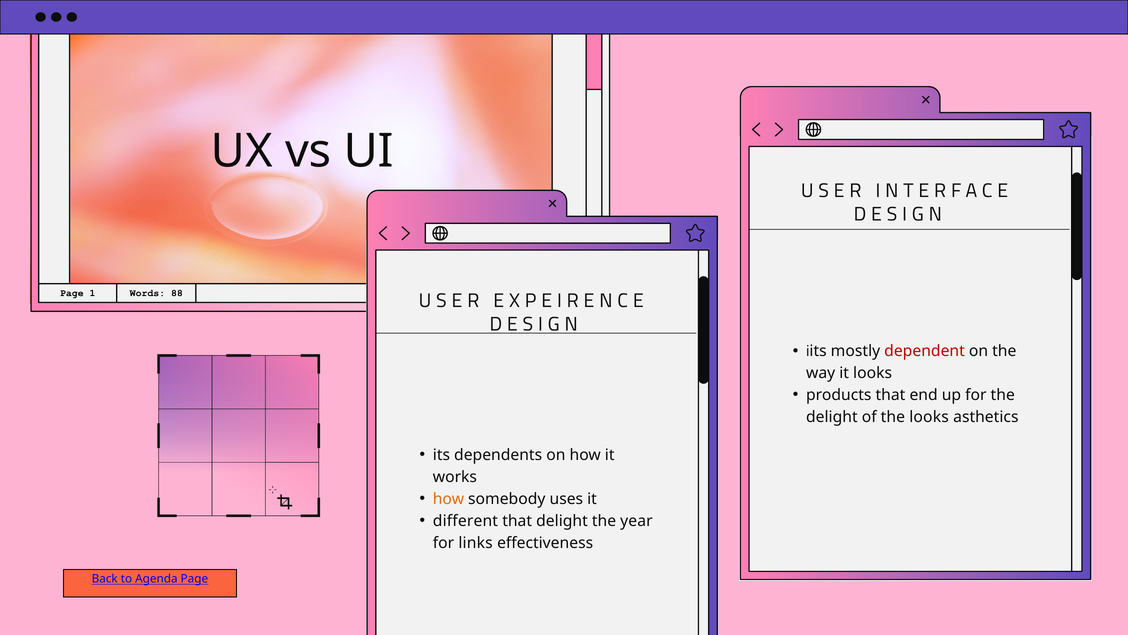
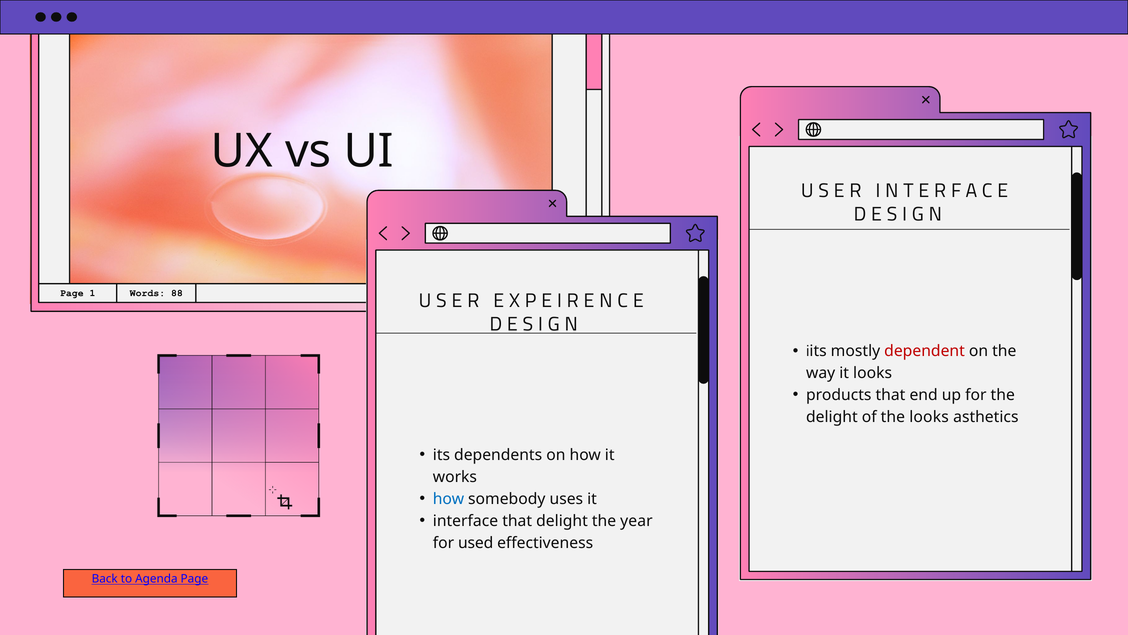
how at (448, 499) colour: orange -> blue
different at (465, 520): different -> interface
links: links -> used
